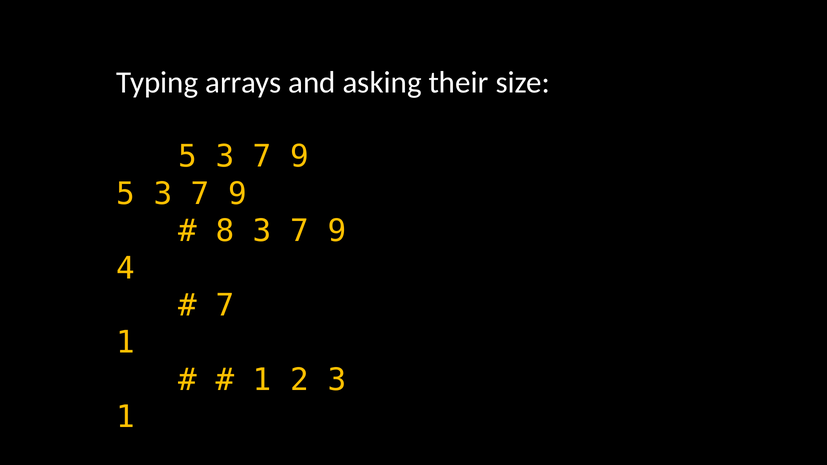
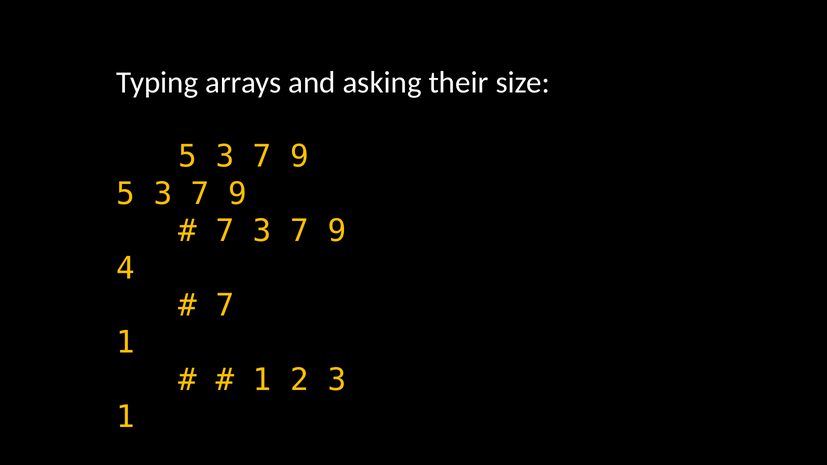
8 at (225, 231): 8 -> 7
